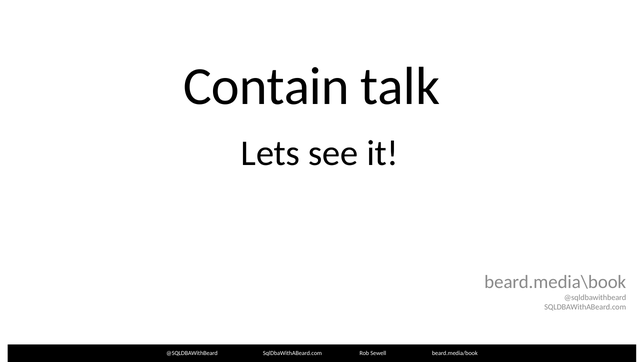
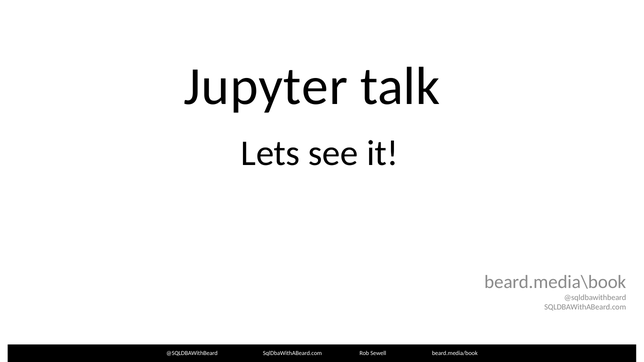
Contain: Contain -> Jupyter
